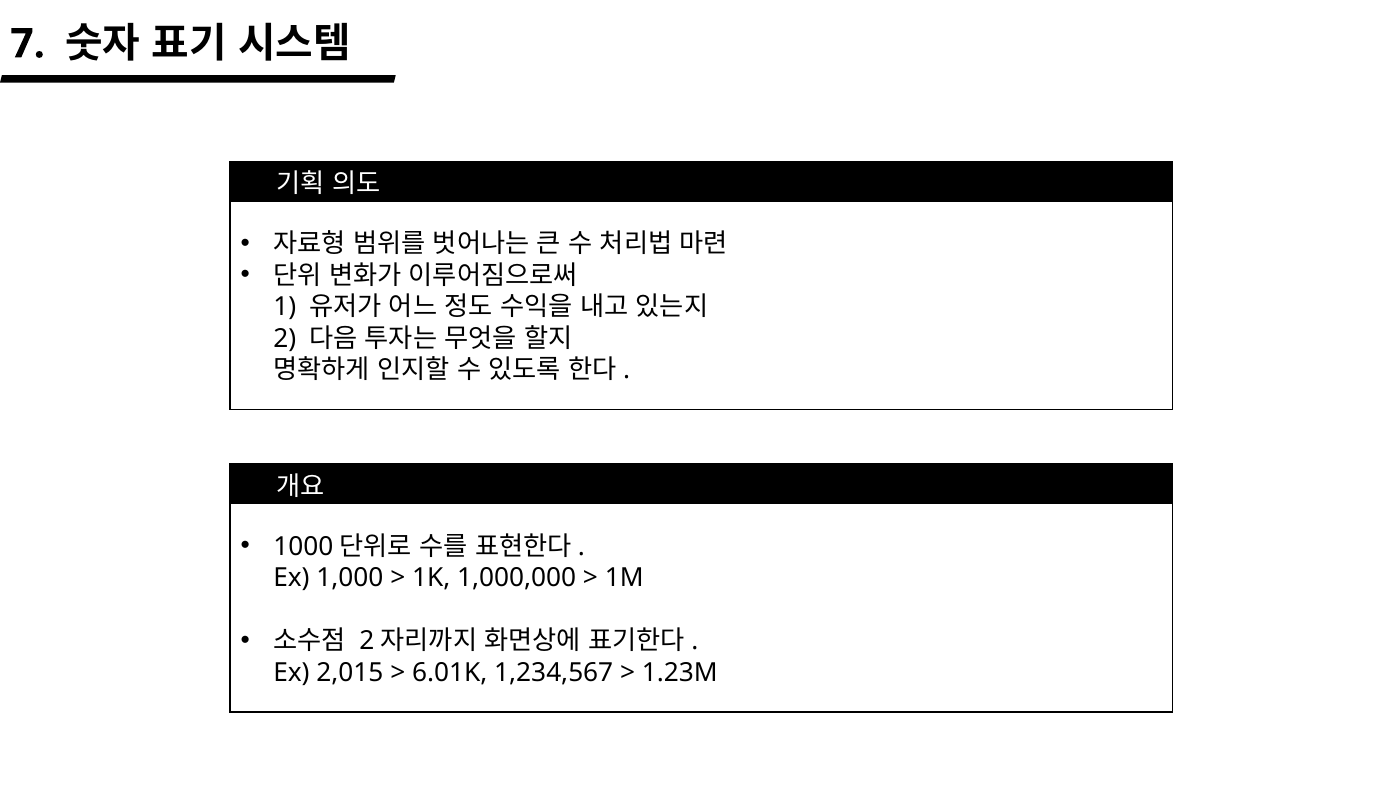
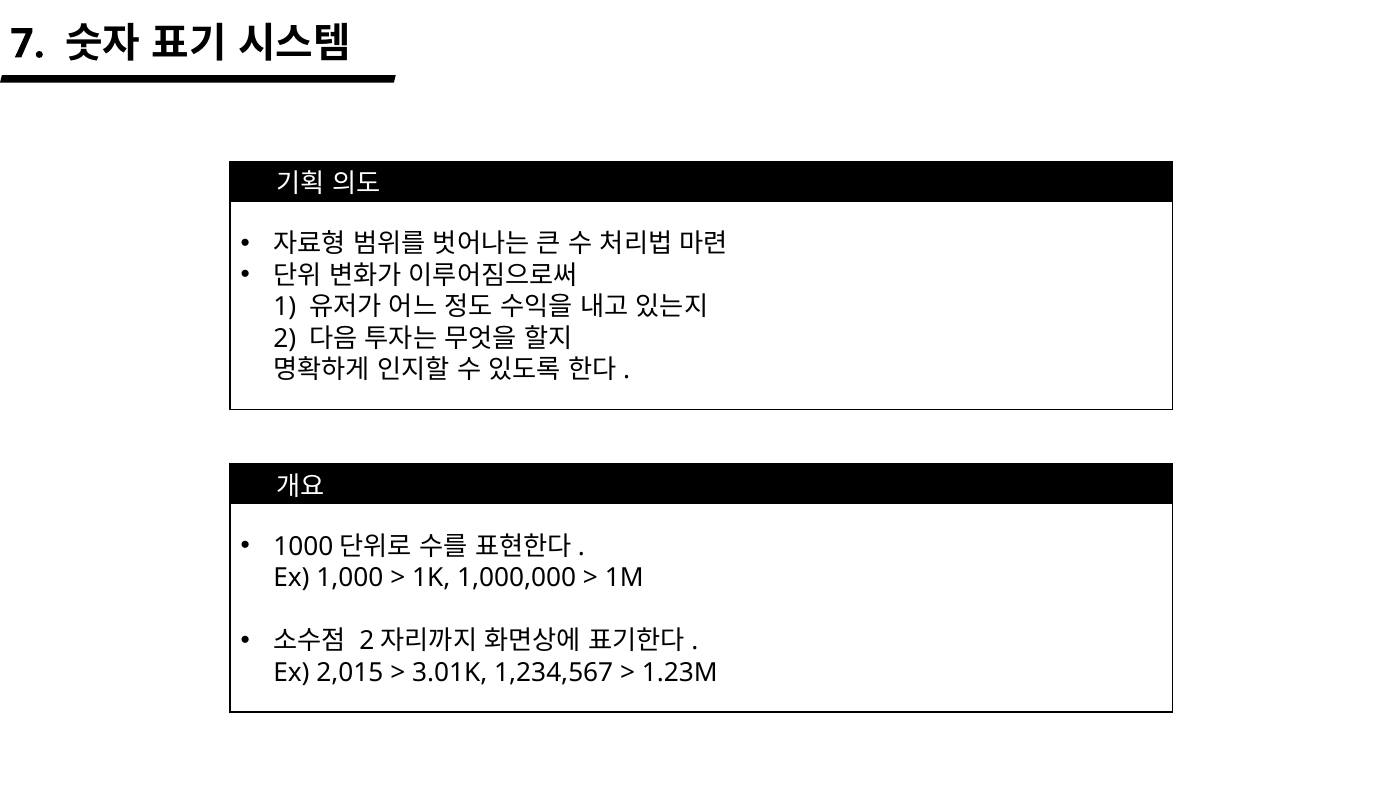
6.01K: 6.01K -> 3.01K
